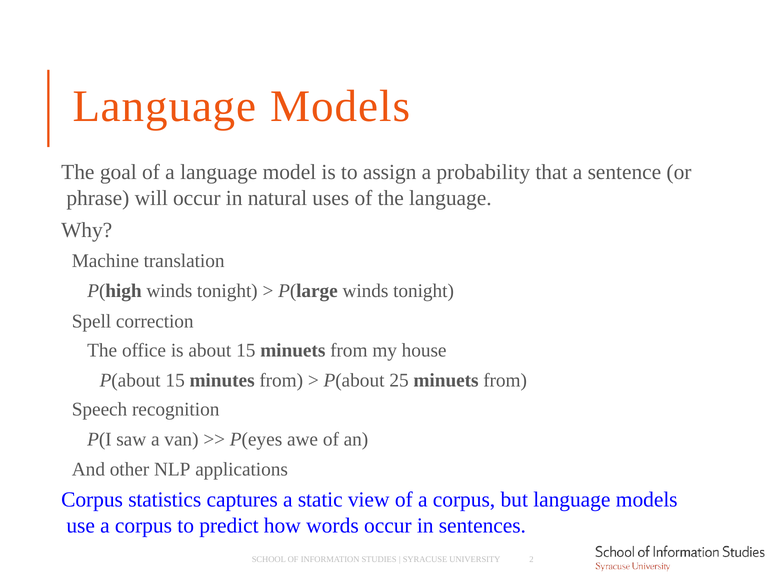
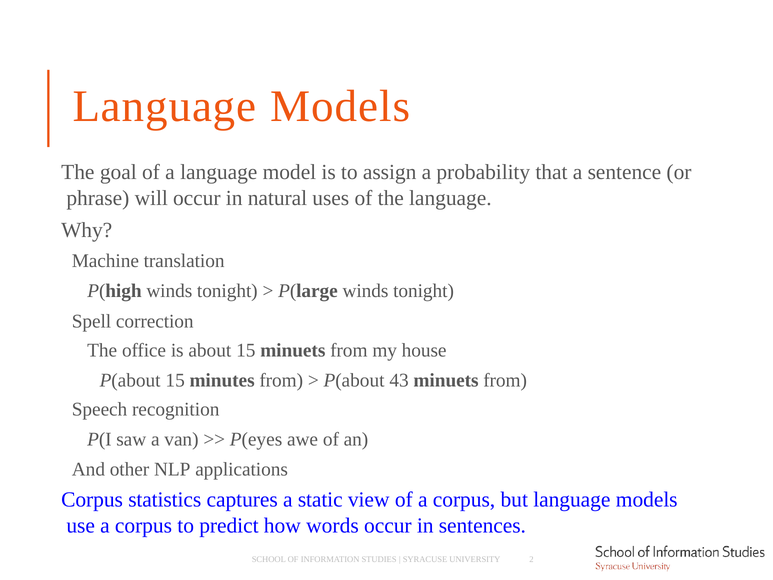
25: 25 -> 43
